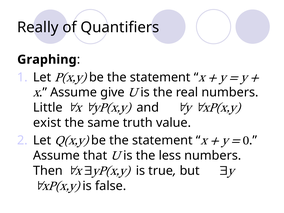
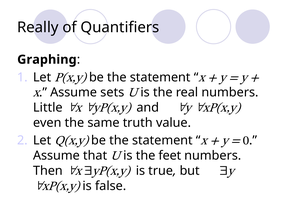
give: give -> sets
exist: exist -> even
less: less -> feet
